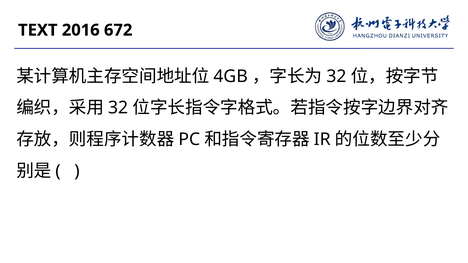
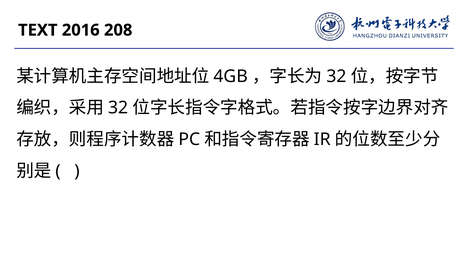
672: 672 -> 208
